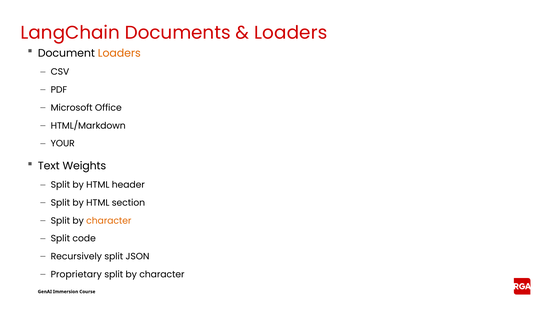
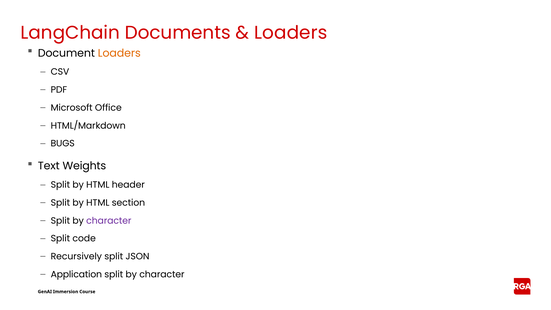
YOUR: YOUR -> BUGS
character at (109, 221) colour: orange -> purple
Proprietary: Proprietary -> Application
